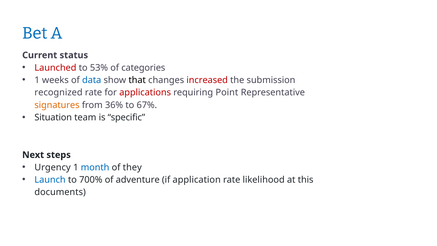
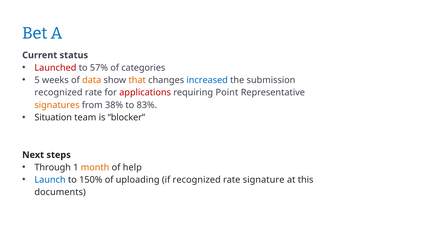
53%: 53% -> 57%
1 at (37, 80): 1 -> 5
data colour: blue -> orange
that colour: black -> orange
increased colour: red -> blue
36%: 36% -> 38%
67%: 67% -> 83%
specific: specific -> blocker
Urgency: Urgency -> Through
month colour: blue -> orange
they: they -> help
700%: 700% -> 150%
adventure: adventure -> uploading
if application: application -> recognized
likelihood: likelihood -> signature
